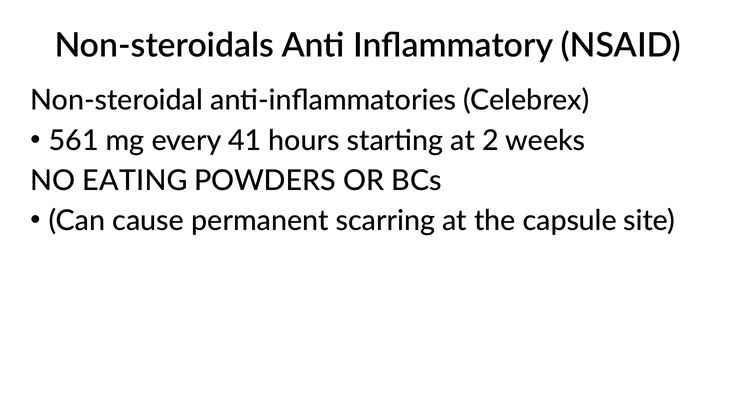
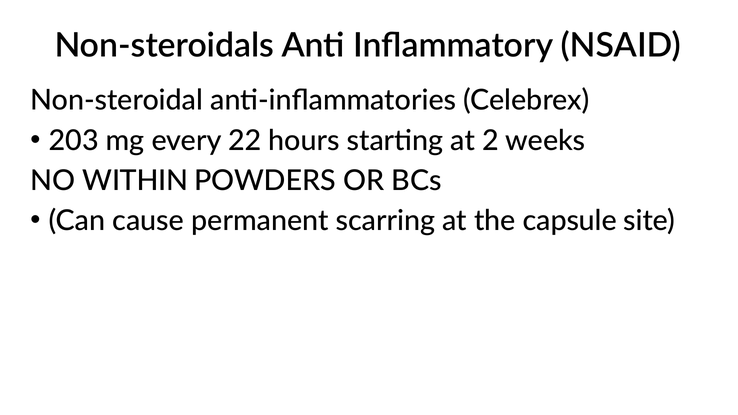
561: 561 -> 203
41: 41 -> 22
EATING: EATING -> WITHIN
